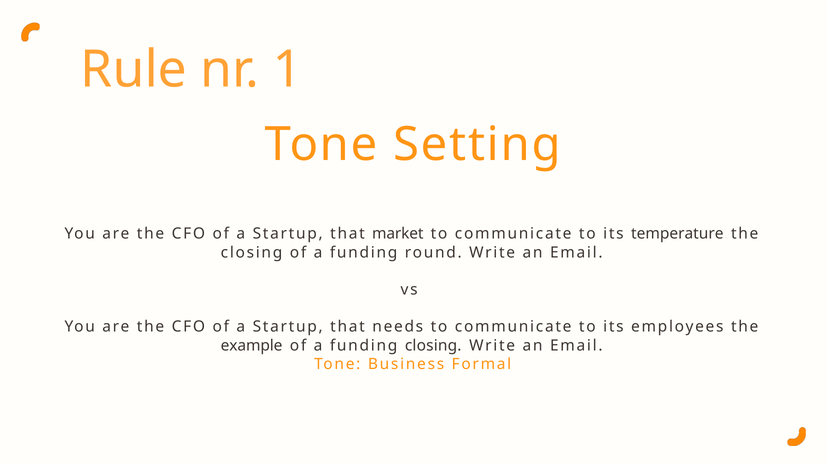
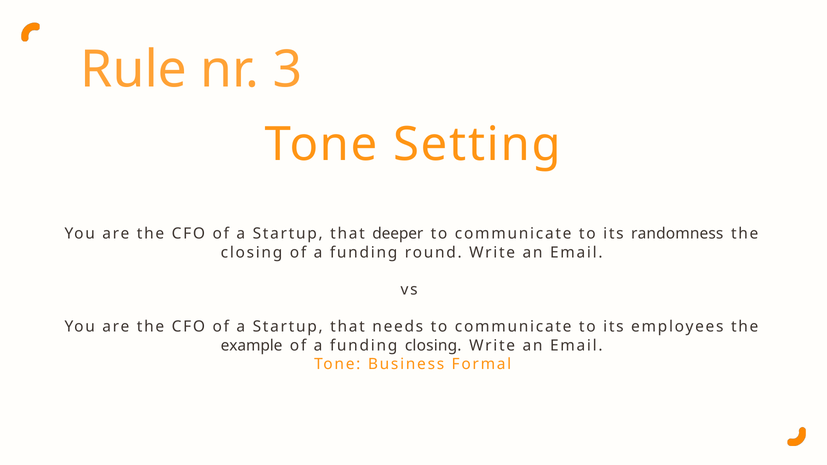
1: 1 -> 3
market: market -> deeper
temperature: temperature -> randomness
